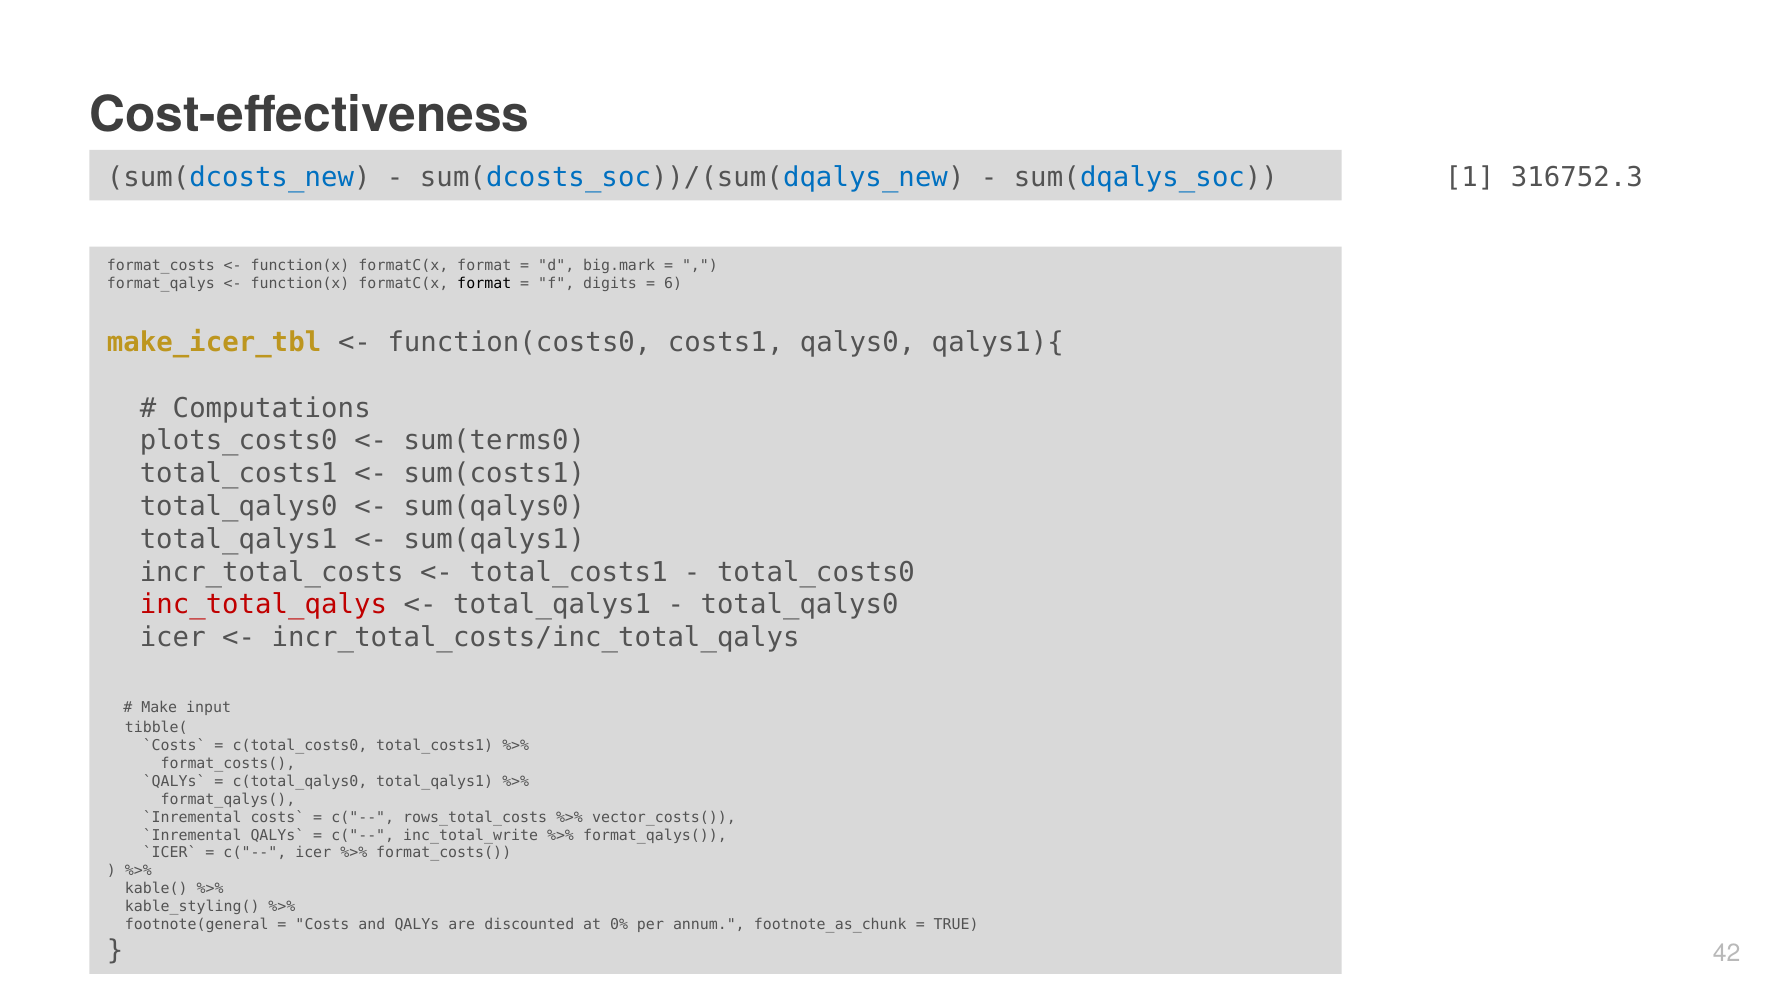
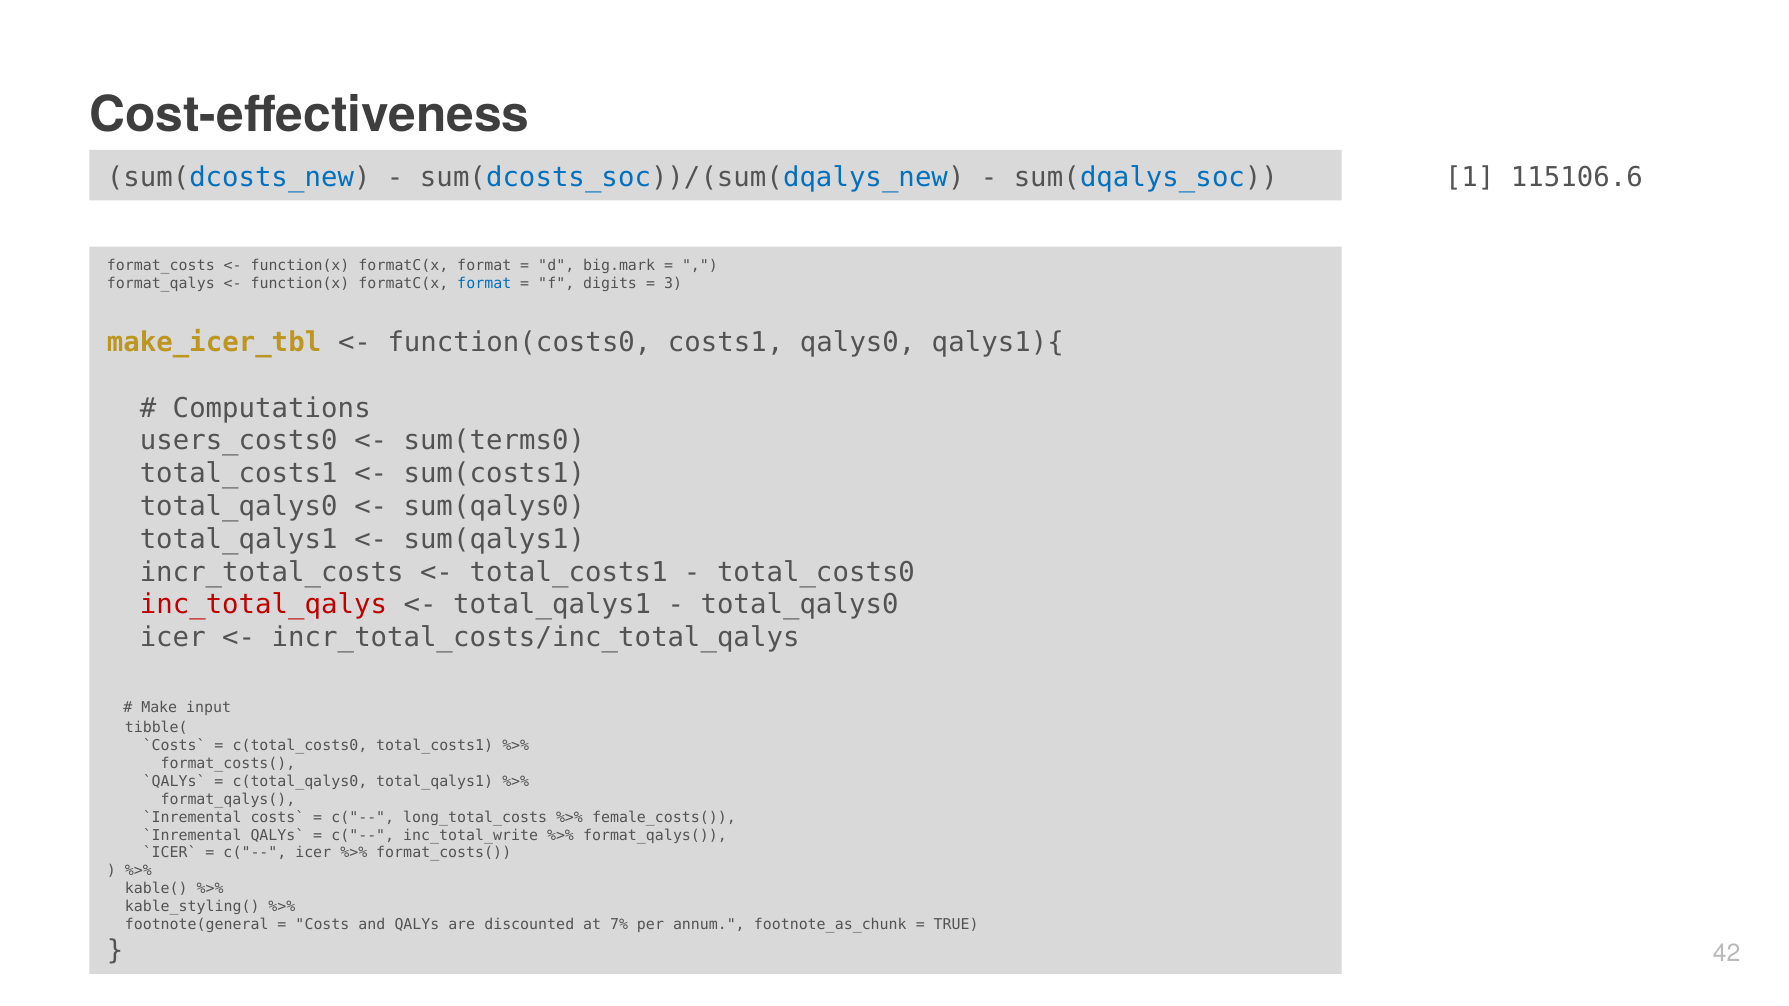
316752.3: 316752.3 -> 115106.6
format at (484, 283) colour: black -> blue
6: 6 -> 3
plots_costs0: plots_costs0 -> users_costs0
rows_total_costs: rows_total_costs -> long_total_costs
vector_costs(: vector_costs( -> female_costs(
0%: 0% -> 7%
